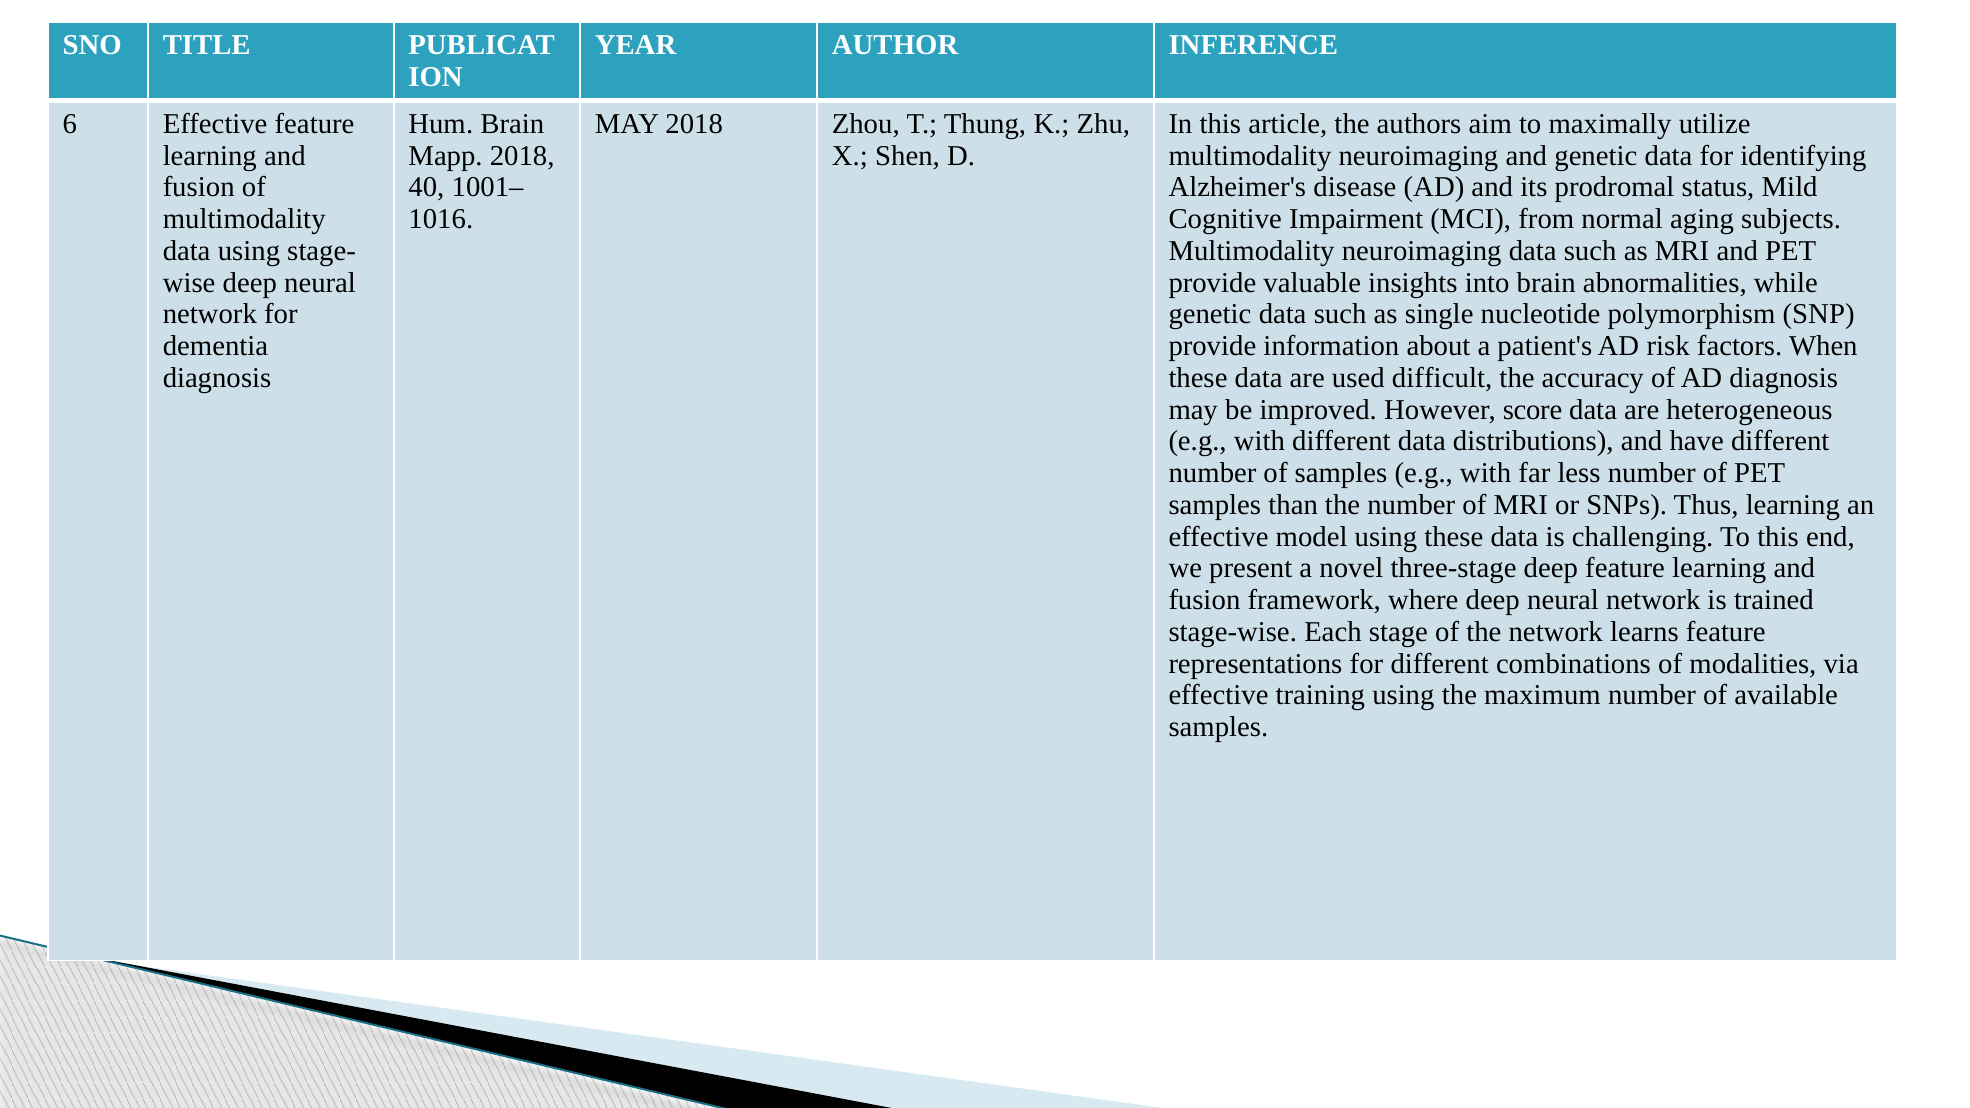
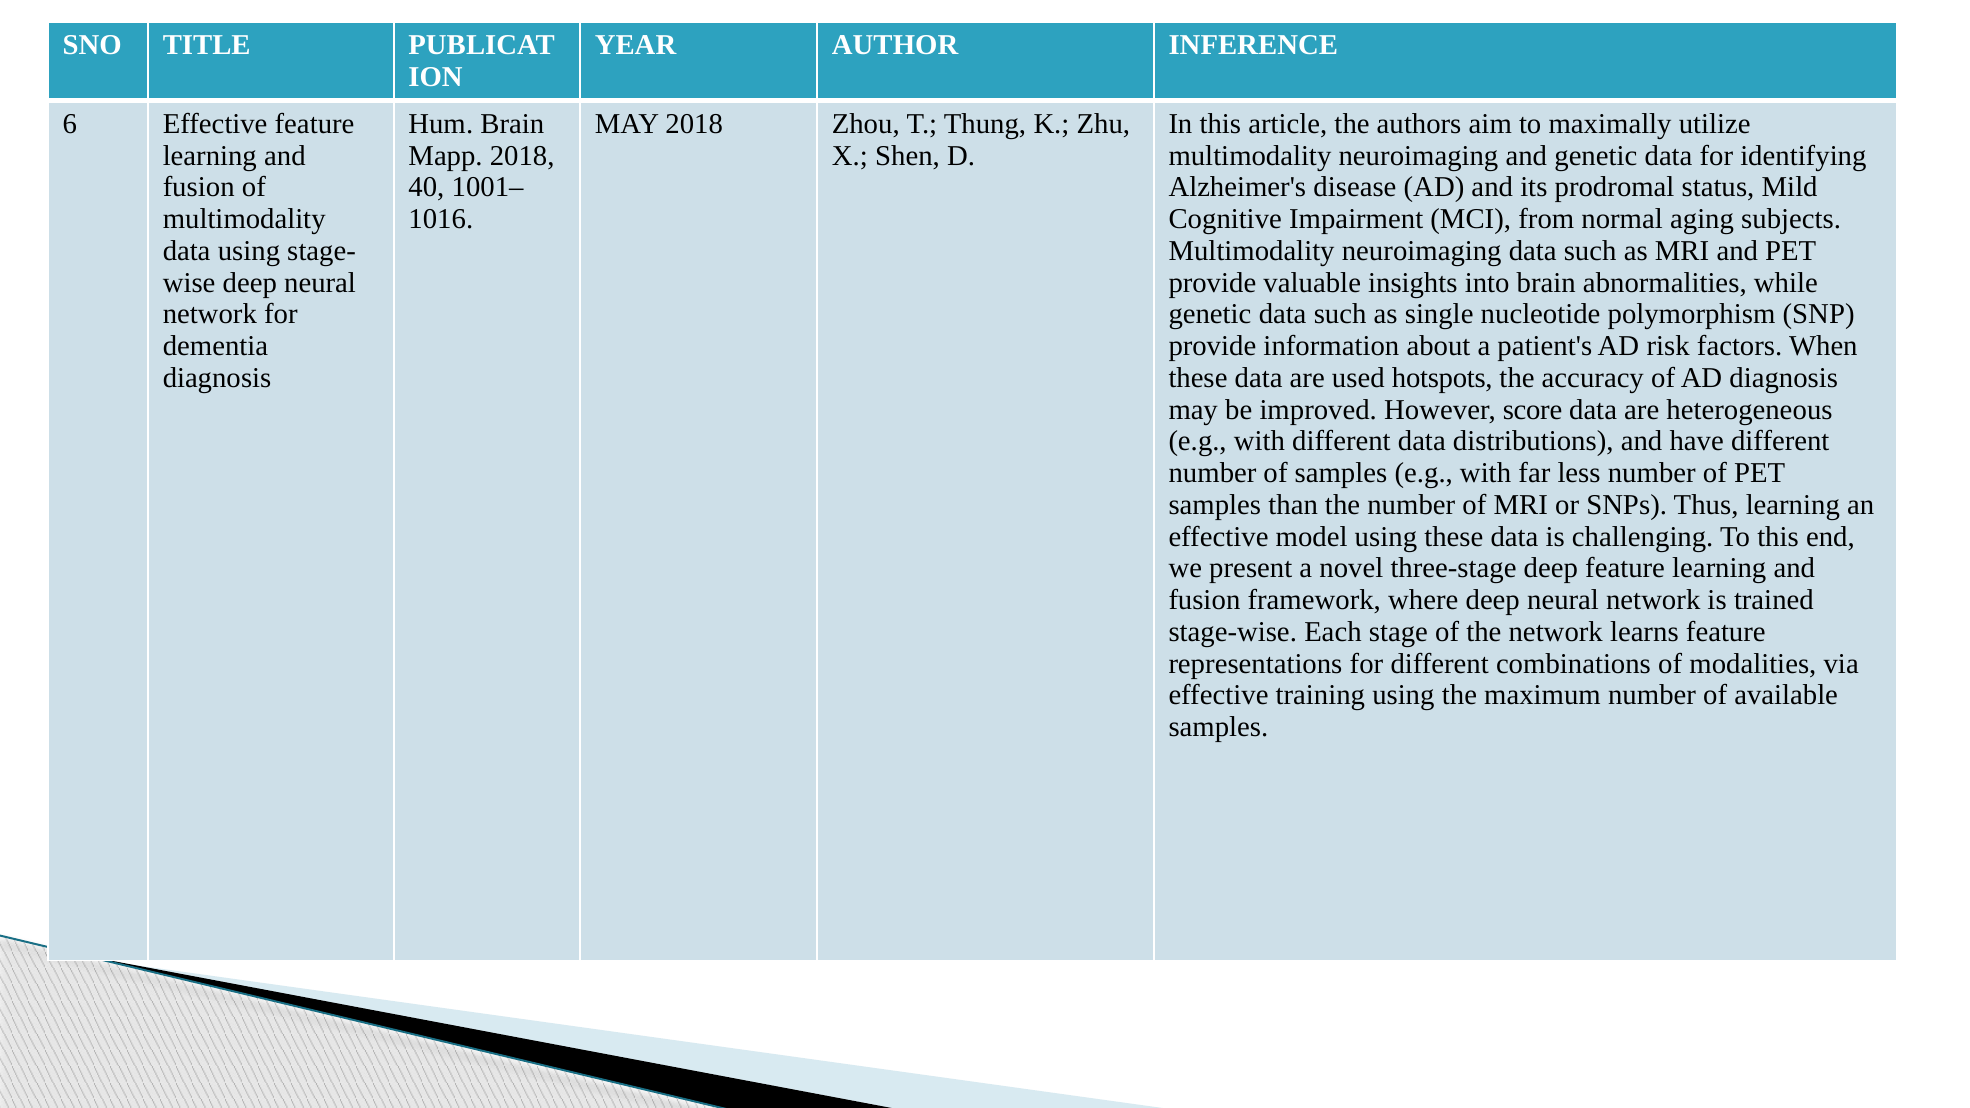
difficult: difficult -> hotspots
